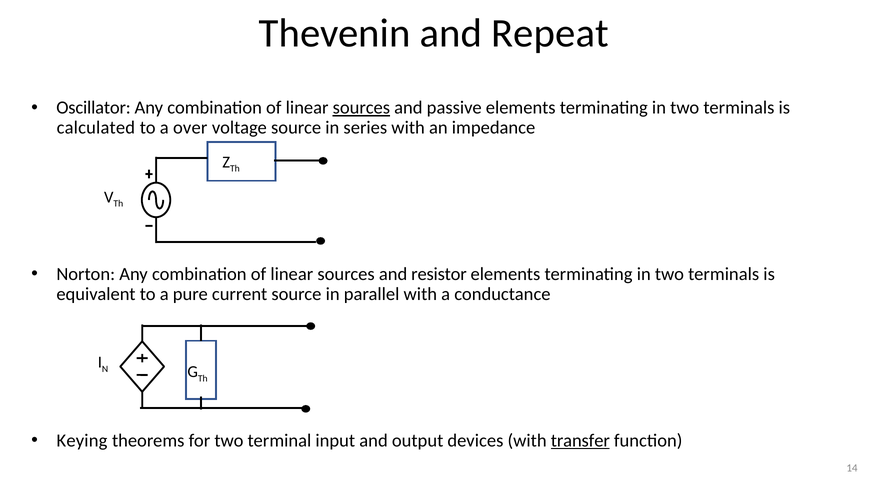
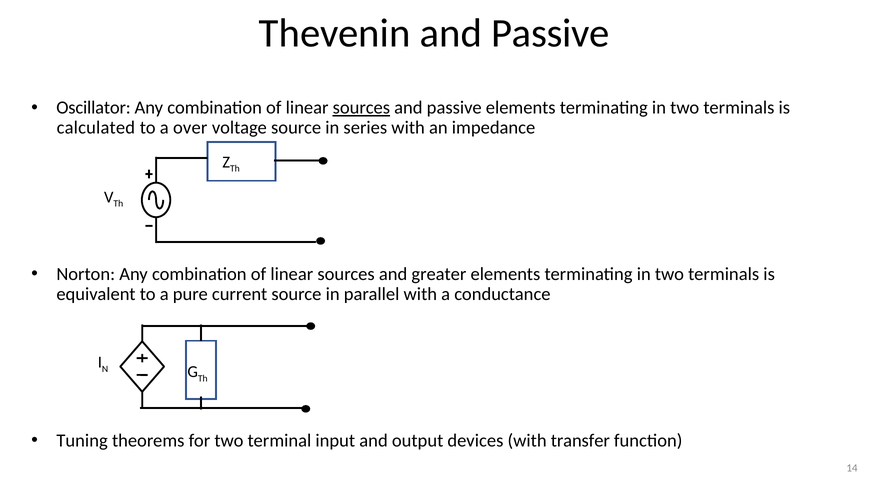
Thevenin and Repeat: Repeat -> Passive
resistor: resistor -> greater
Keying: Keying -> Tuning
transfer underline: present -> none
